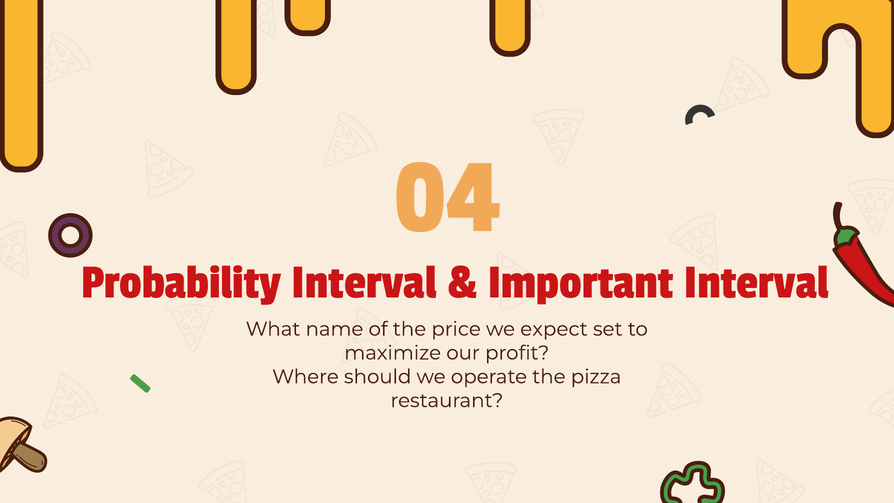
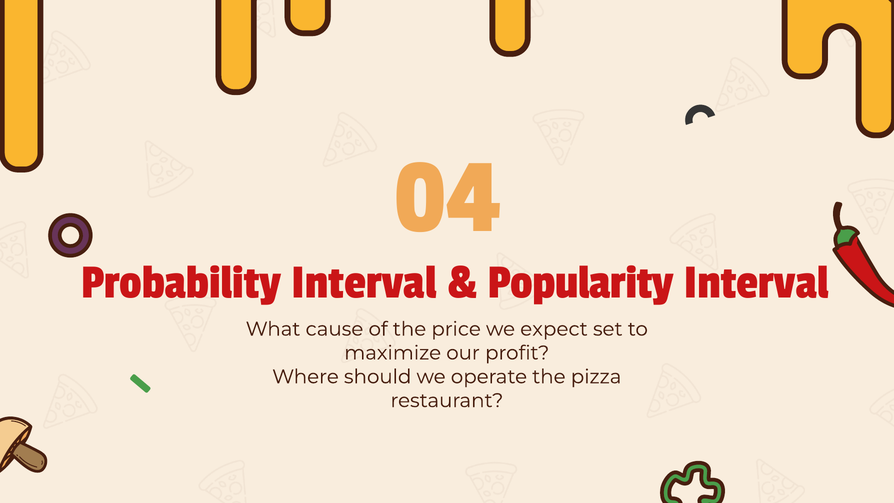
Important: Important -> Popularity
name: name -> cause
